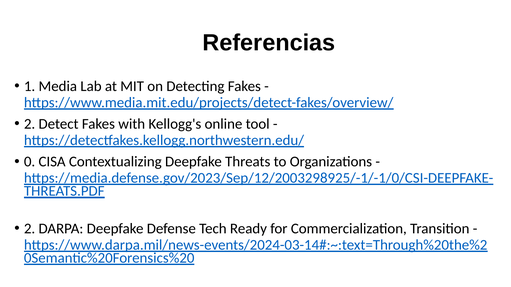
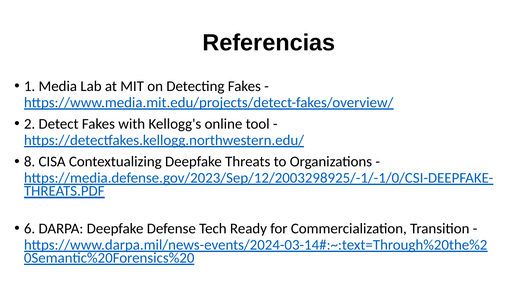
0: 0 -> 8
2 at (30, 229): 2 -> 6
